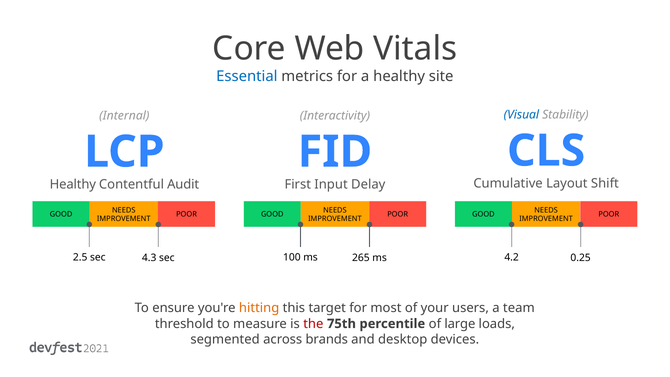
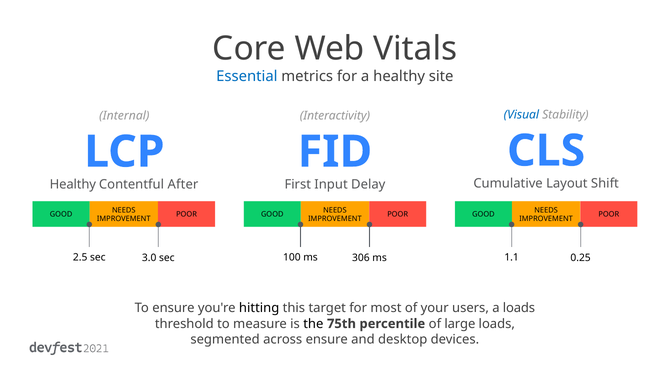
Audit: Audit -> After
265: 265 -> 306
4.2: 4.2 -> 1.1
4.3: 4.3 -> 3.0
hitting colour: orange -> black
a team: team -> loads
the colour: red -> black
across brands: brands -> ensure
